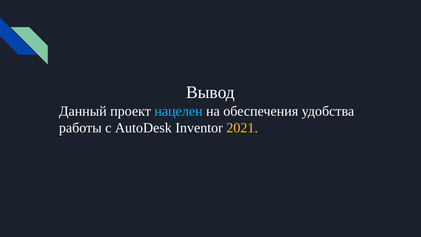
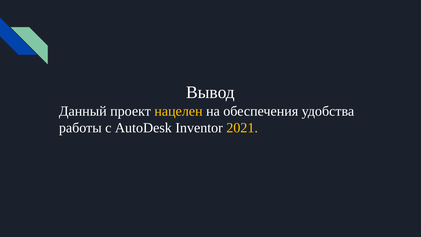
нацелен colour: light blue -> yellow
